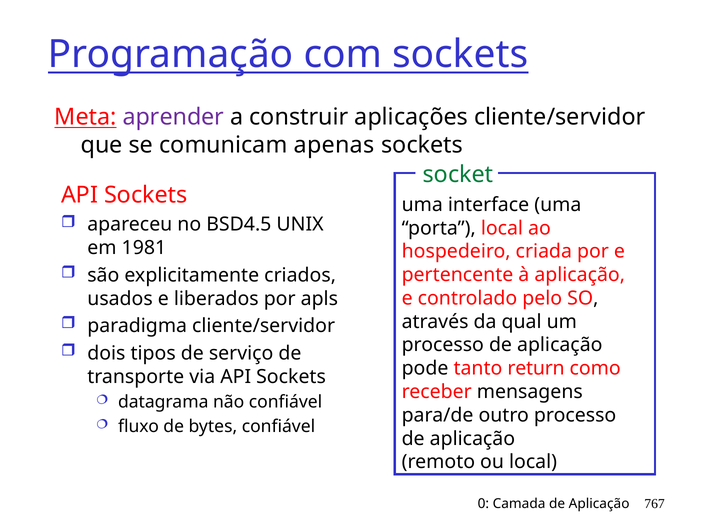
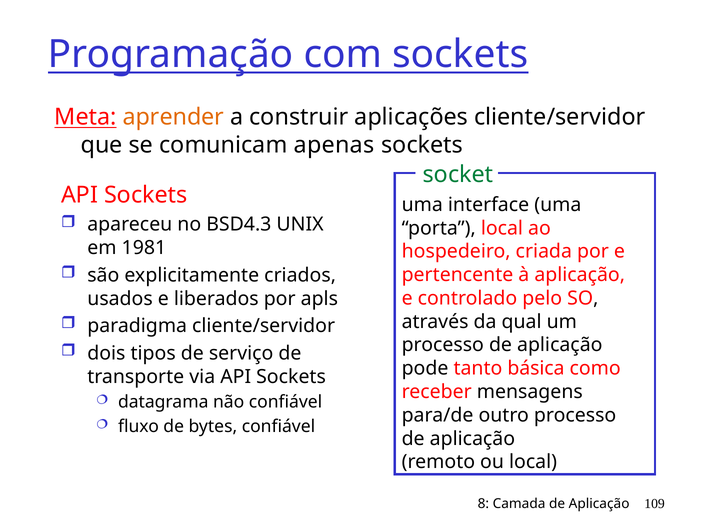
aprender colour: purple -> orange
BSD4.5: BSD4.5 -> BSD4.3
return: return -> básica
0: 0 -> 8
767: 767 -> 109
